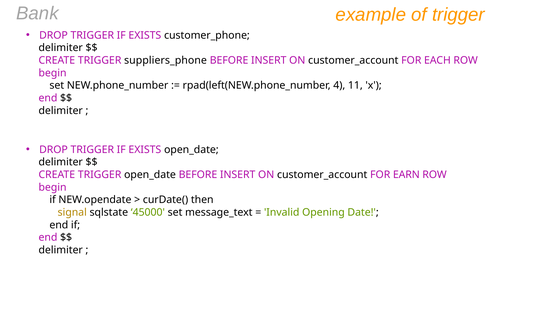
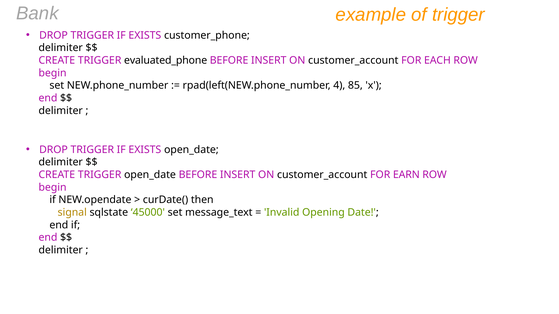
suppliers_phone: suppliers_phone -> evaluated_phone
11: 11 -> 85
